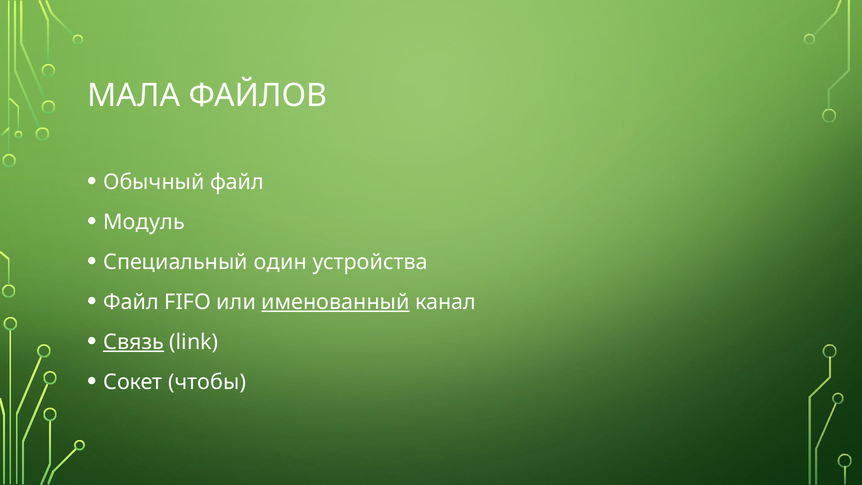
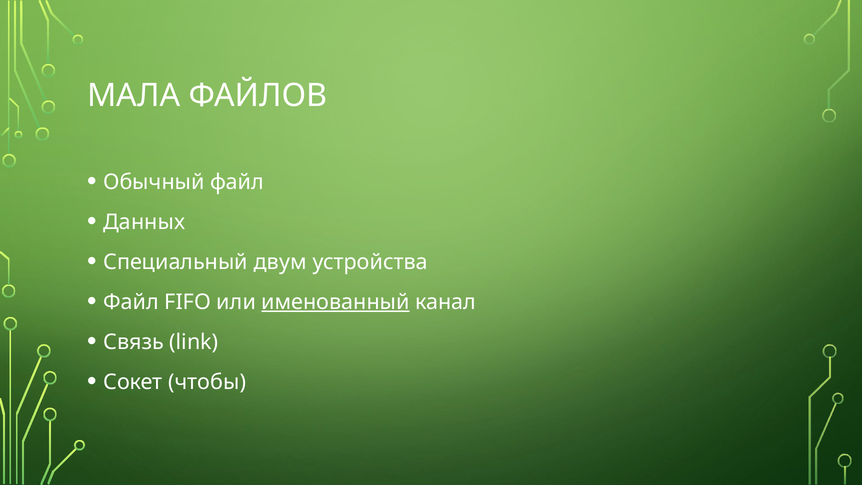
Модуль: Модуль -> Данных
один: один -> двум
Связь underline: present -> none
